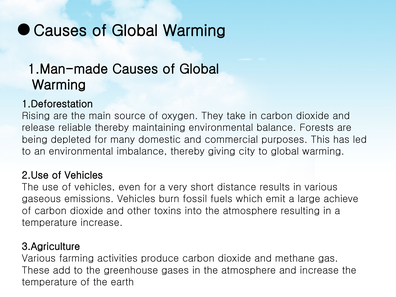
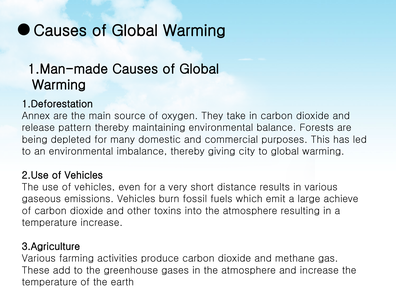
Rising: Rising -> Annex
reliable: reliable -> pattern
